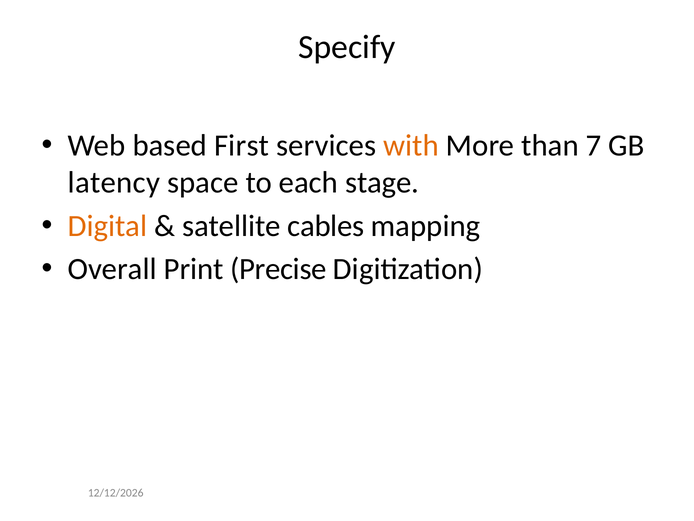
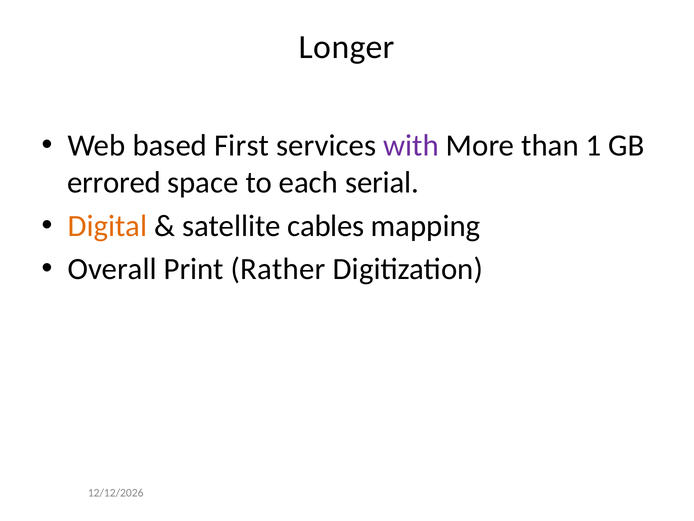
Specify: Specify -> Longer
with colour: orange -> purple
7: 7 -> 1
latency: latency -> errored
stage: stage -> serial
Precise: Precise -> Rather
